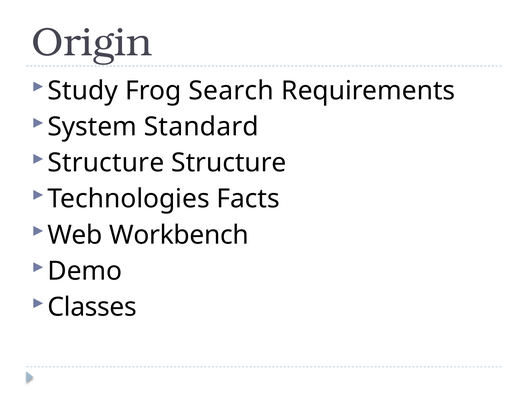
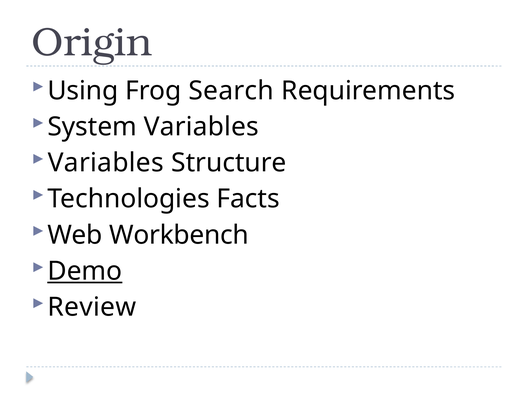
Study: Study -> Using
System Standard: Standard -> Variables
Structure at (106, 163): Structure -> Variables
Demo underline: none -> present
Classes: Classes -> Review
